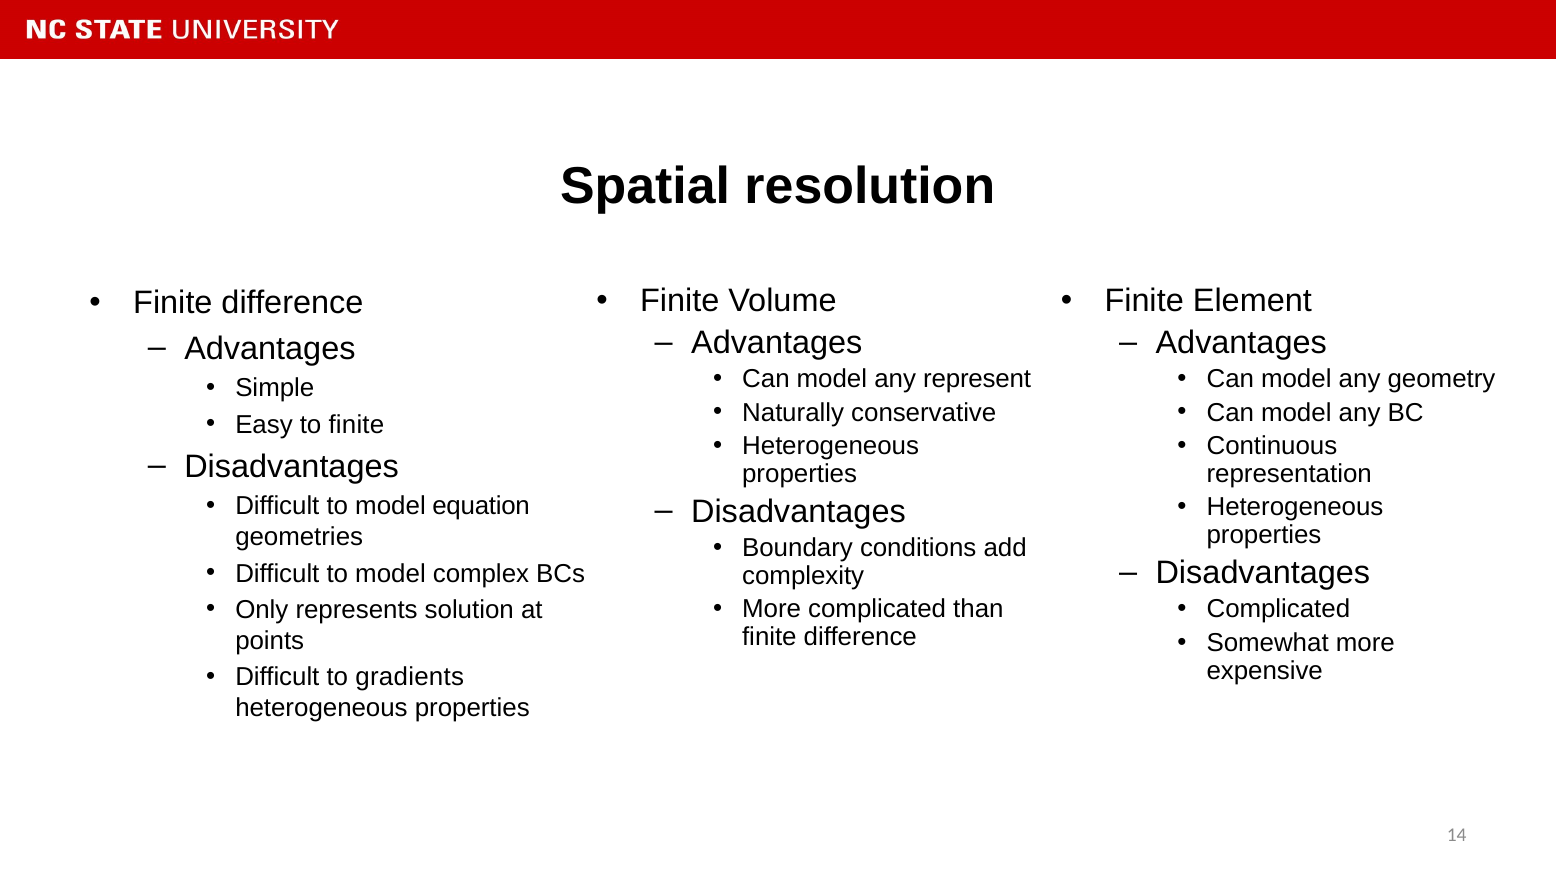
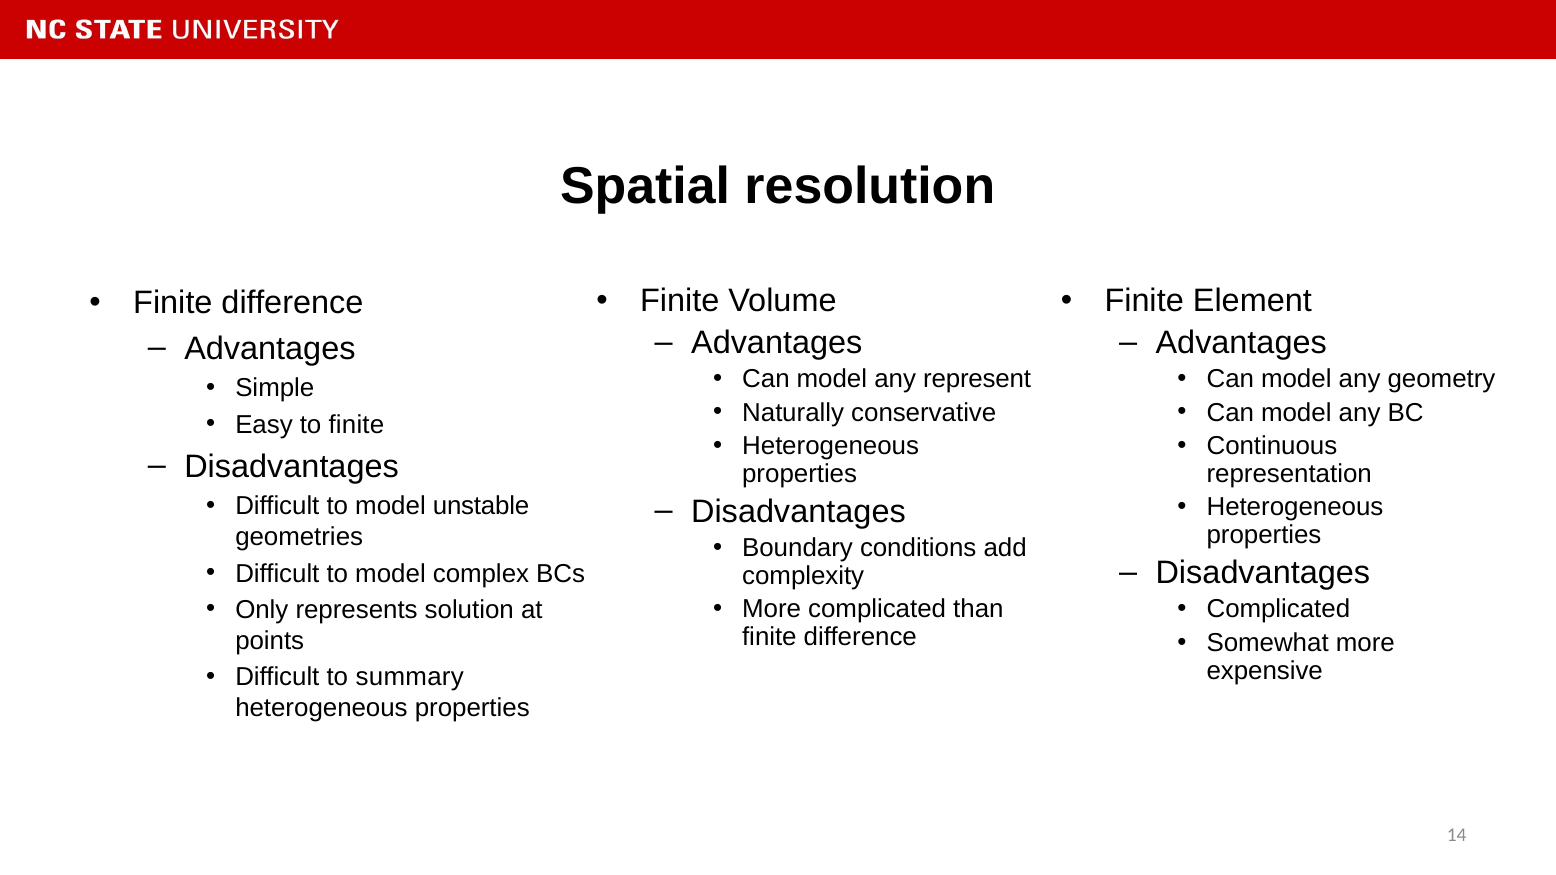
equation: equation -> unstable
gradients: gradients -> summary
